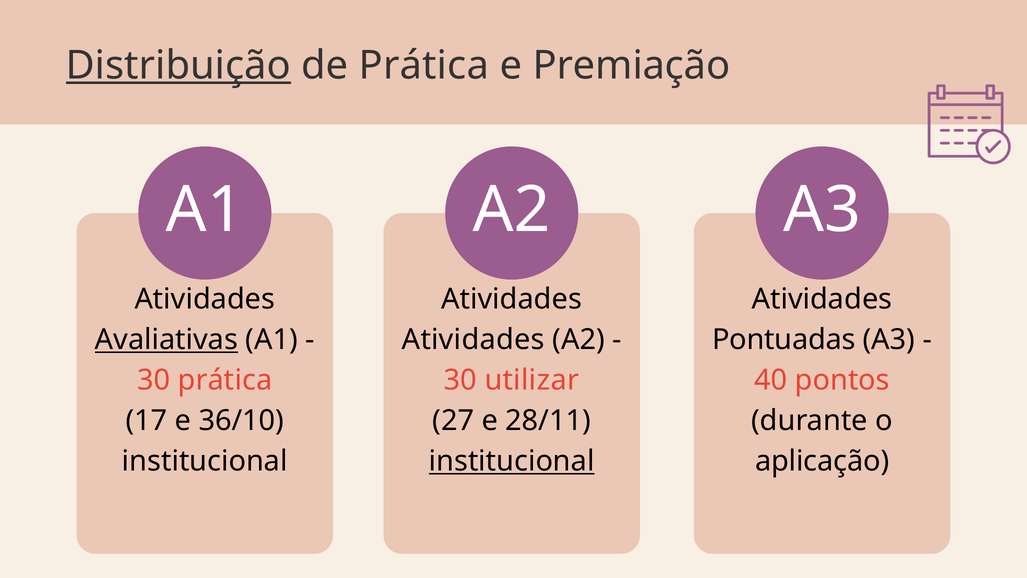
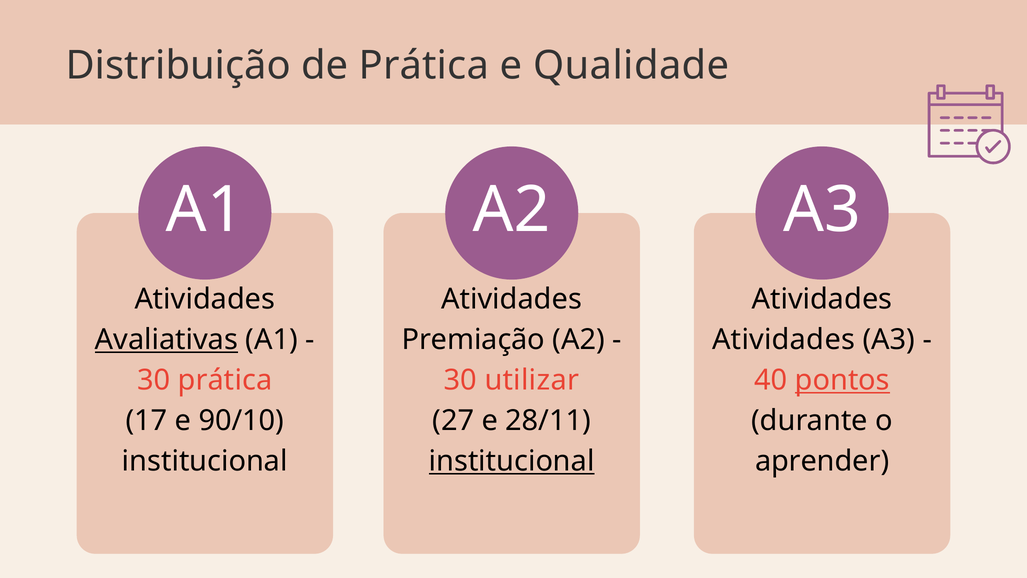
Distribuição underline: present -> none
Premiação: Premiação -> Qualidade
Atividades at (473, 340): Atividades -> Premiação
Pontuadas at (784, 340): Pontuadas -> Atividades
pontos underline: none -> present
36/10: 36/10 -> 90/10
aplicação: aplicação -> aprender
